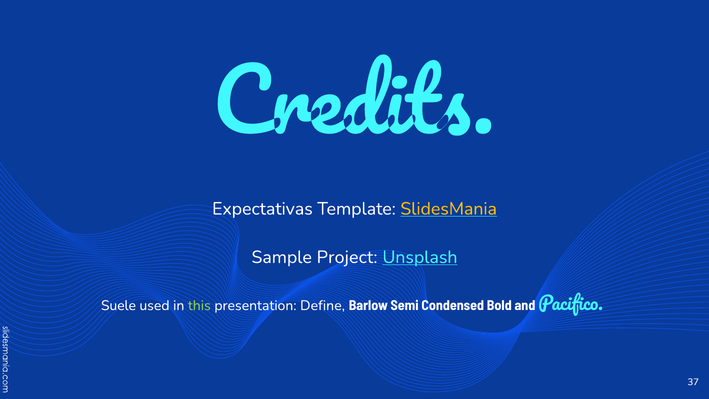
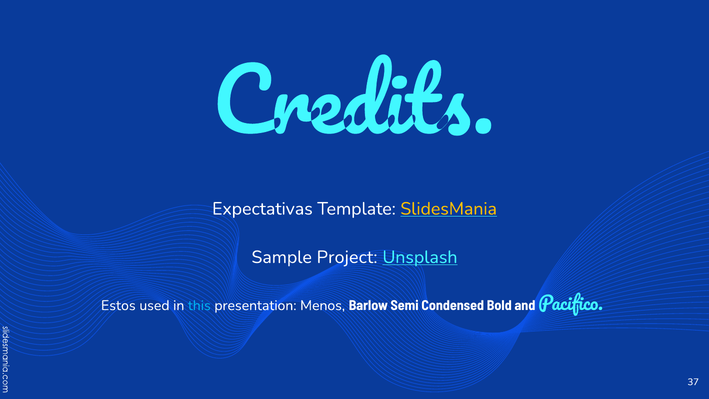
Suele: Suele -> Estos
this colour: light green -> light blue
Define: Define -> Menos
